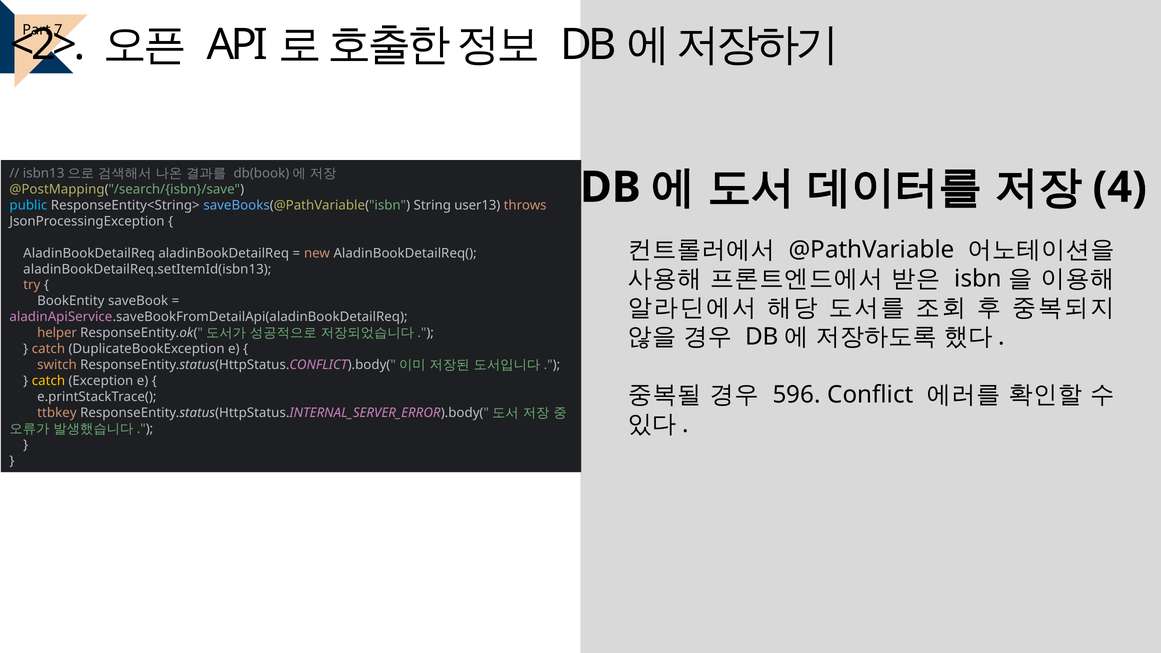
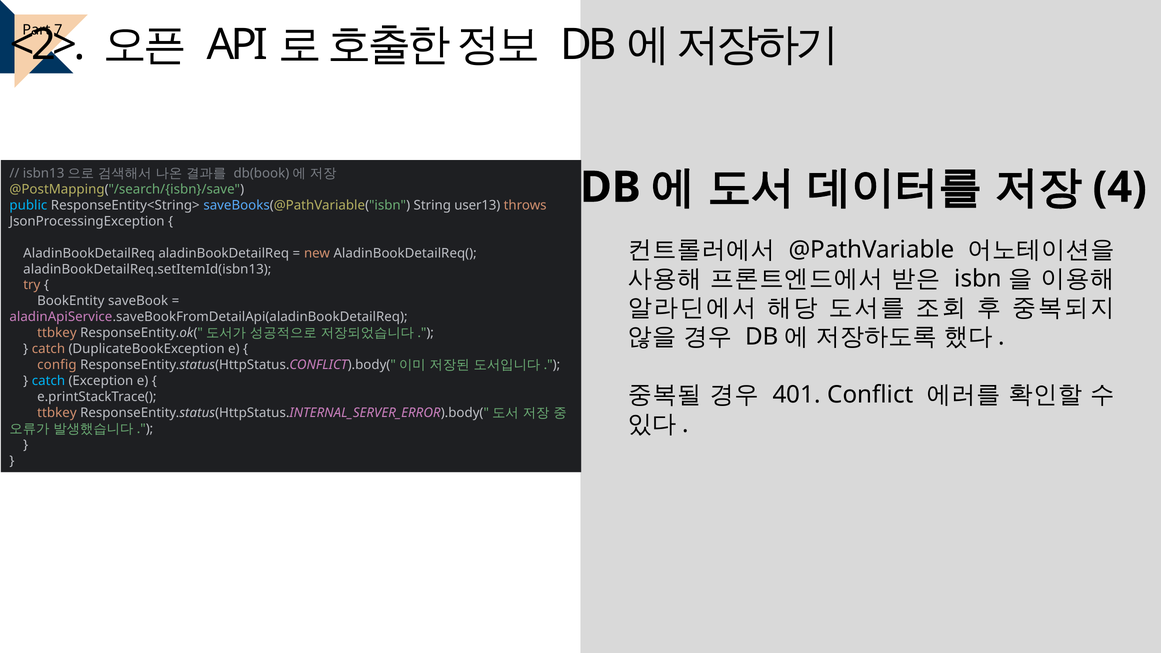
helper at (57, 333): helper -> ttbkey
switch: switch -> config
catch at (48, 381) colour: yellow -> light blue
596: 596 -> 401
